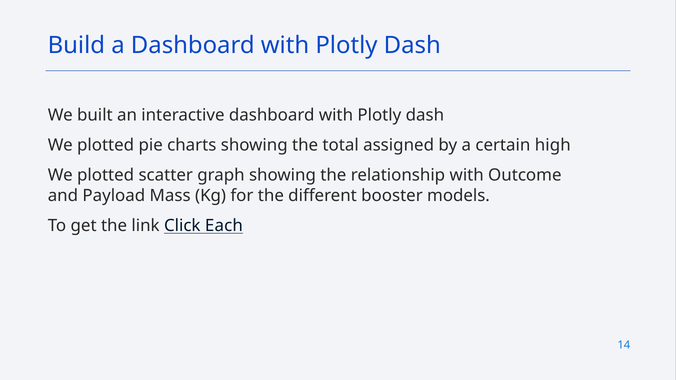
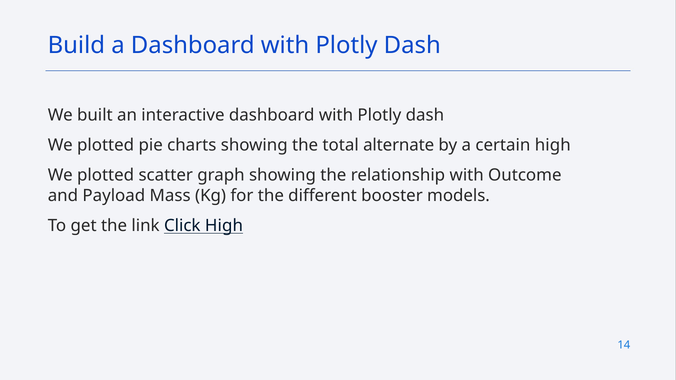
assigned: assigned -> alternate
Click Each: Each -> High
